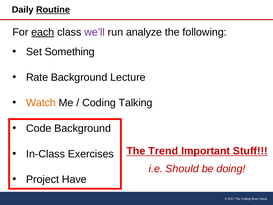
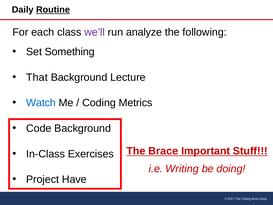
each underline: present -> none
Rate: Rate -> That
Watch colour: orange -> blue
Talking: Talking -> Metrics
Trend: Trend -> Brace
Should: Should -> Writing
